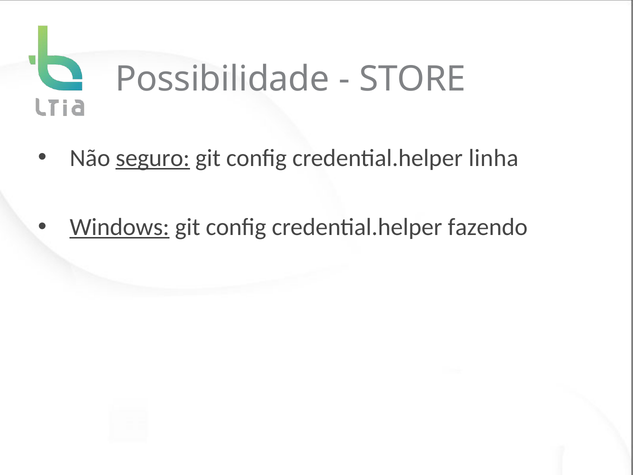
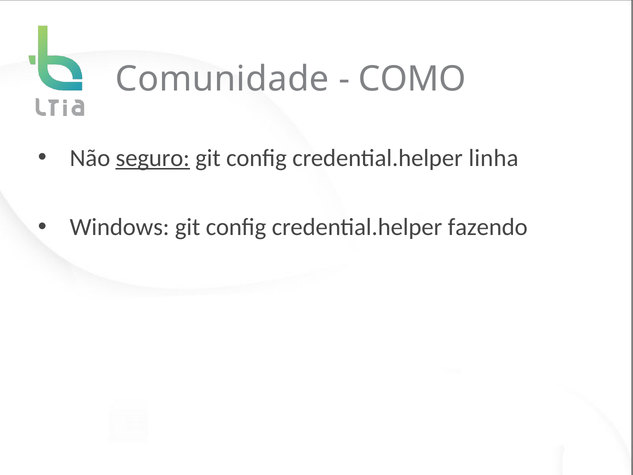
Possibilidade: Possibilidade -> Comunidade
STORE: STORE -> COMO
Windows underline: present -> none
